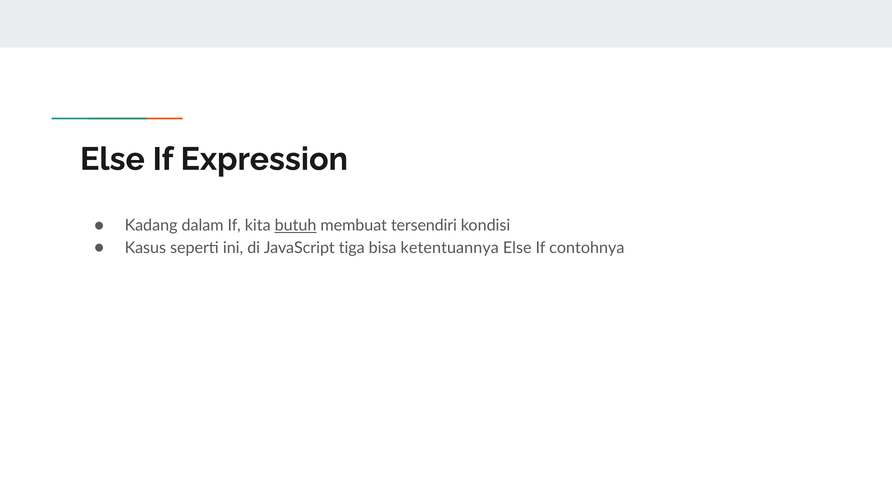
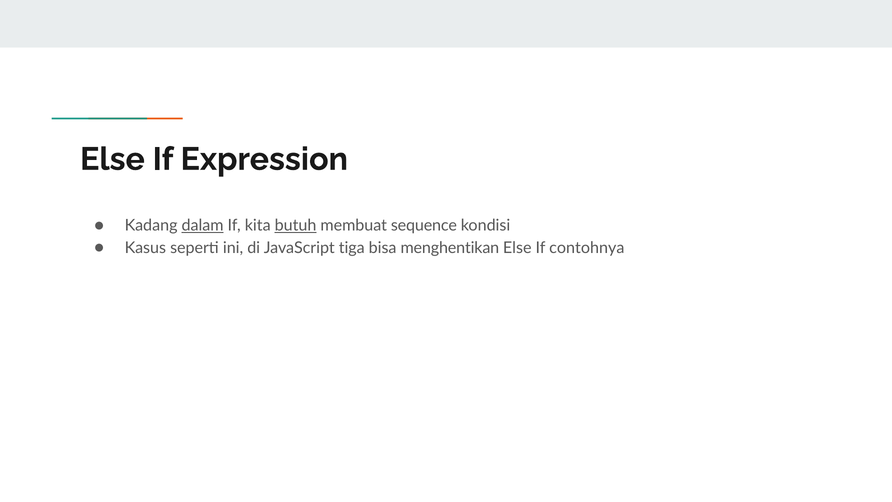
dalam underline: none -> present
tersendiri: tersendiri -> sequence
ketentuannya: ketentuannya -> menghentikan
